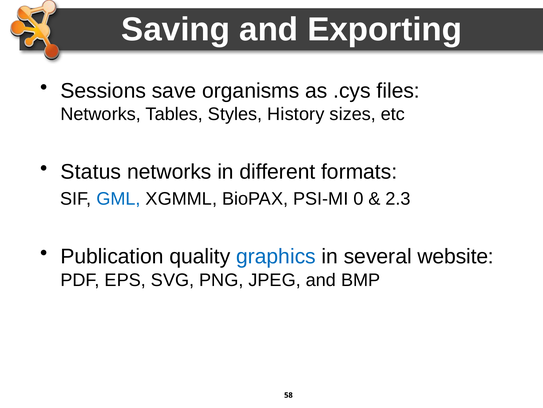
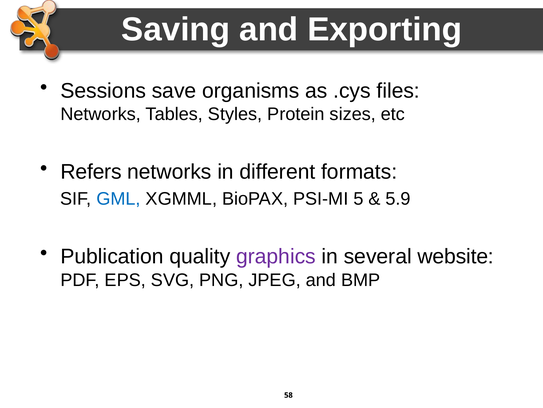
History: History -> Protein
Status: Status -> Refers
0: 0 -> 5
2.3: 2.3 -> 5.9
graphics colour: blue -> purple
